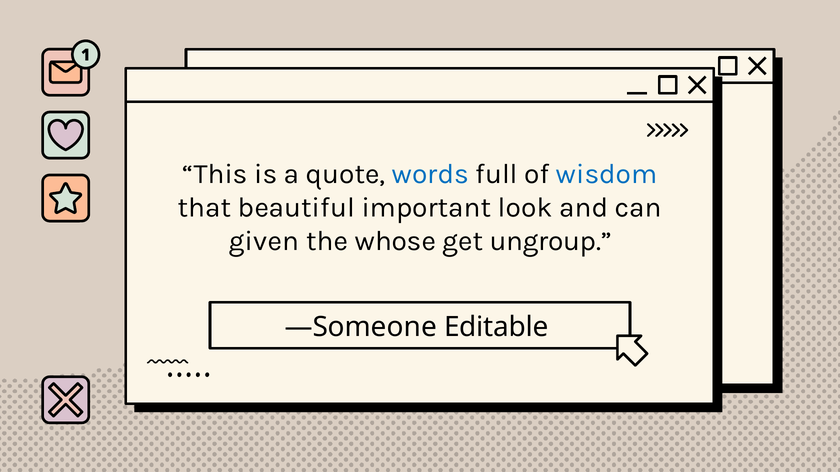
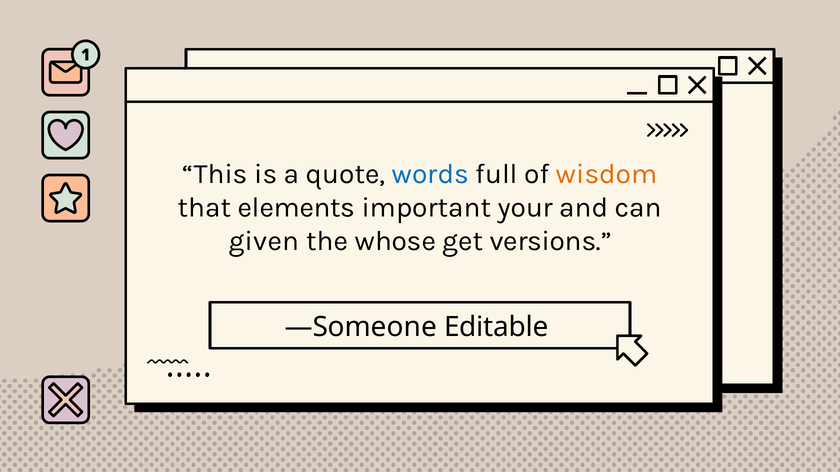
wisdom colour: blue -> orange
beautiful: beautiful -> elements
look: look -> your
ungroup: ungroup -> versions
